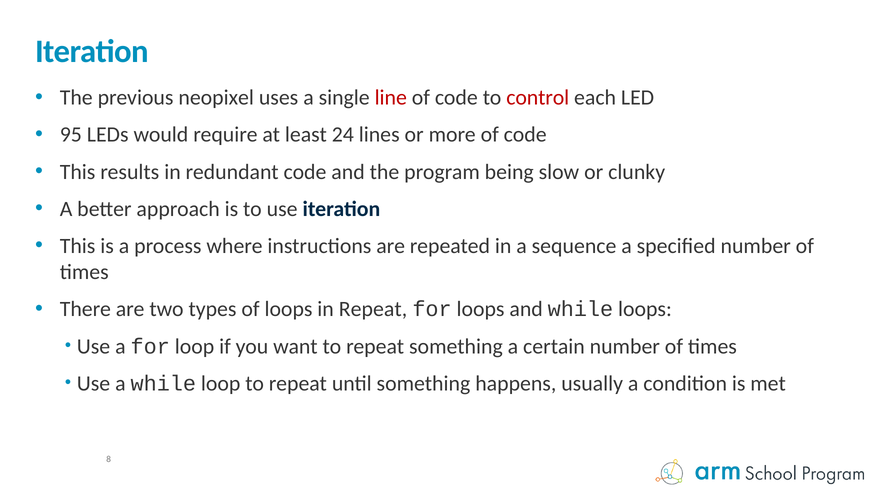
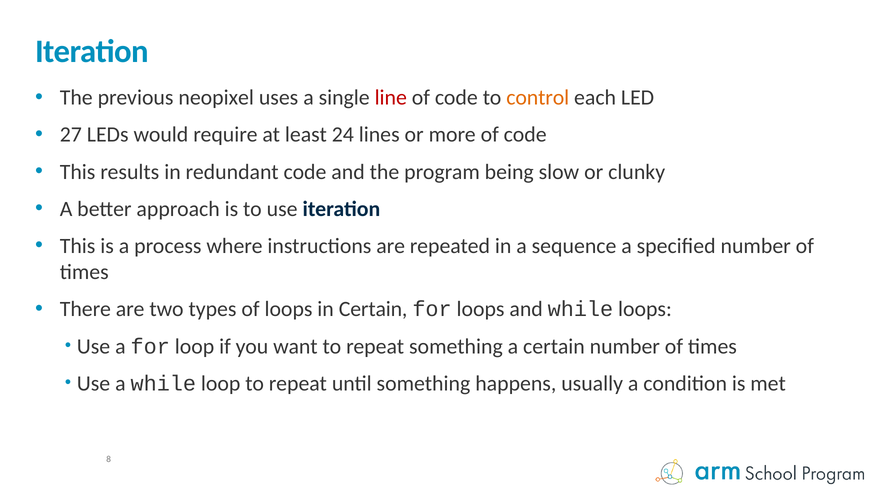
control colour: red -> orange
95: 95 -> 27
in Repeat: Repeat -> Certain
